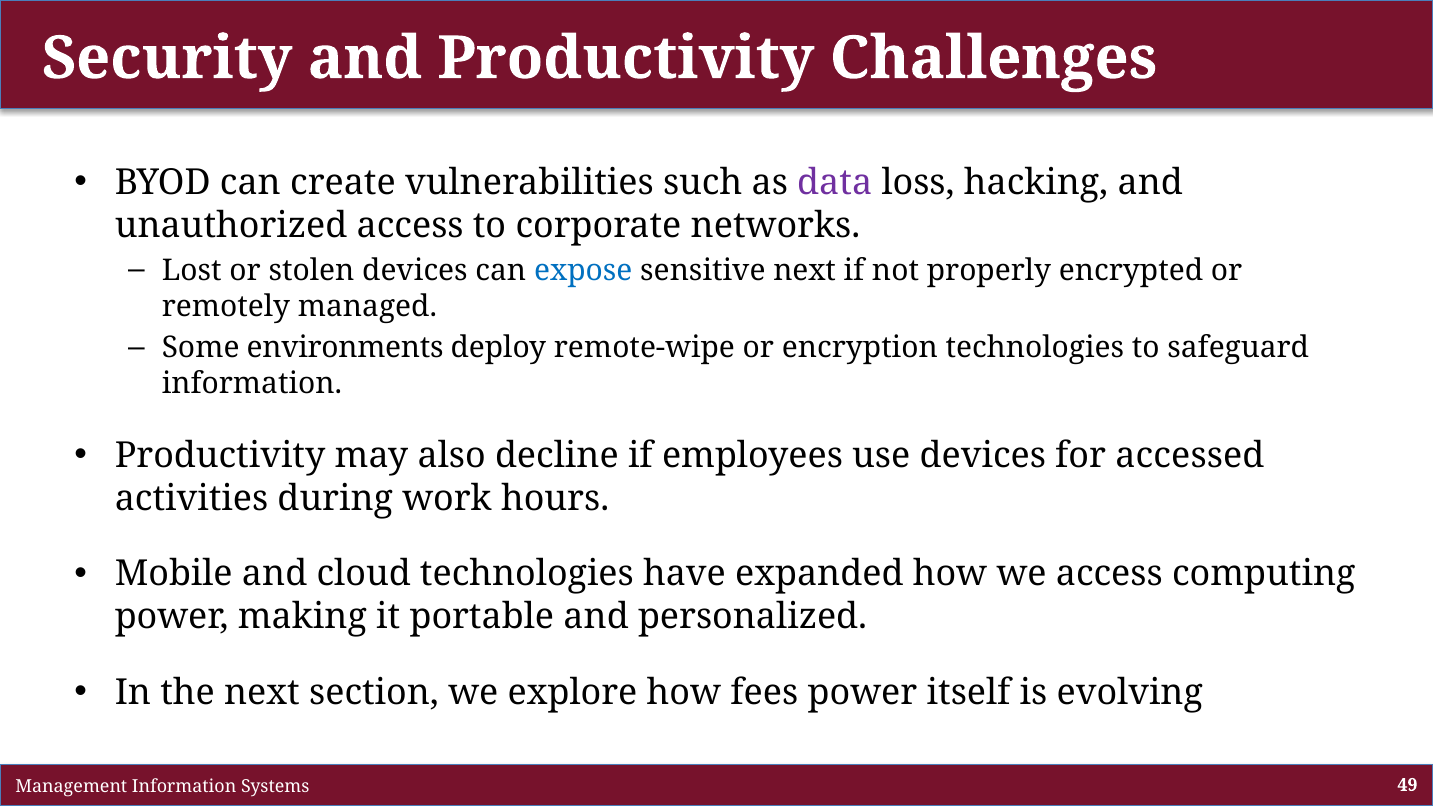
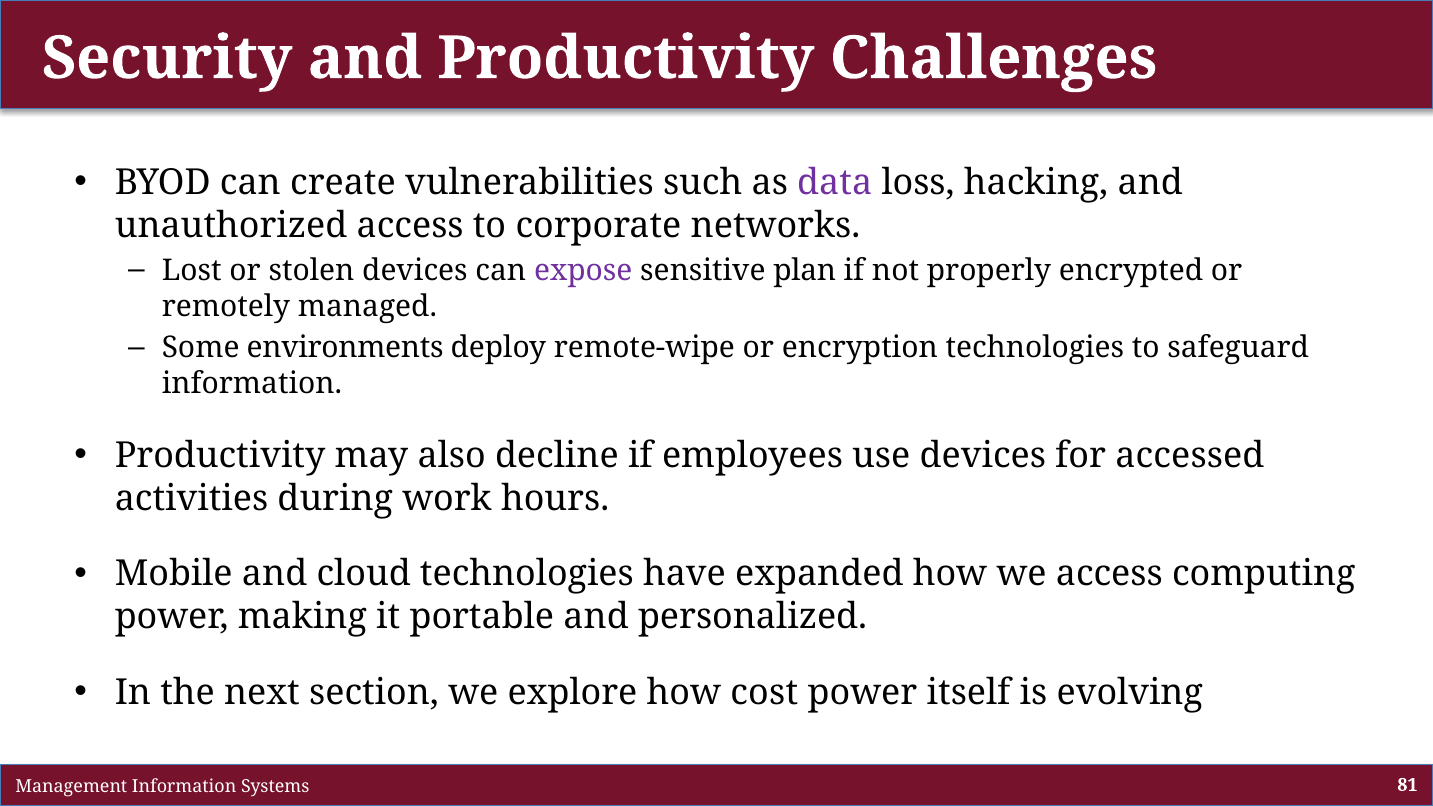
expose colour: blue -> purple
sensitive next: next -> plan
fees: fees -> cost
49: 49 -> 81
